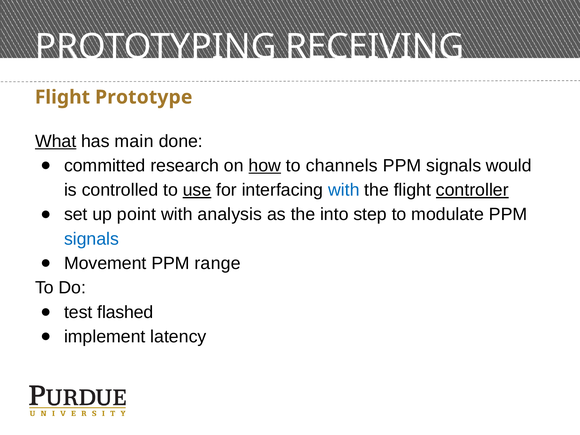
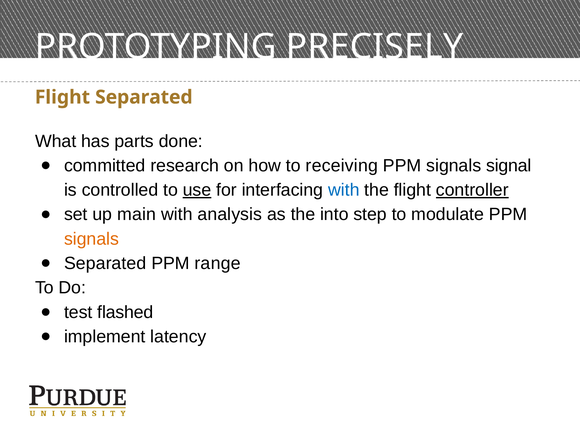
RECEIVING: RECEIVING -> PRECISELY
Flight Prototype: Prototype -> Separated
What underline: present -> none
main: main -> parts
how underline: present -> none
channels: channels -> receiving
would: would -> signal
point: point -> main
signals at (92, 239) colour: blue -> orange
Movement at (105, 263): Movement -> Separated
